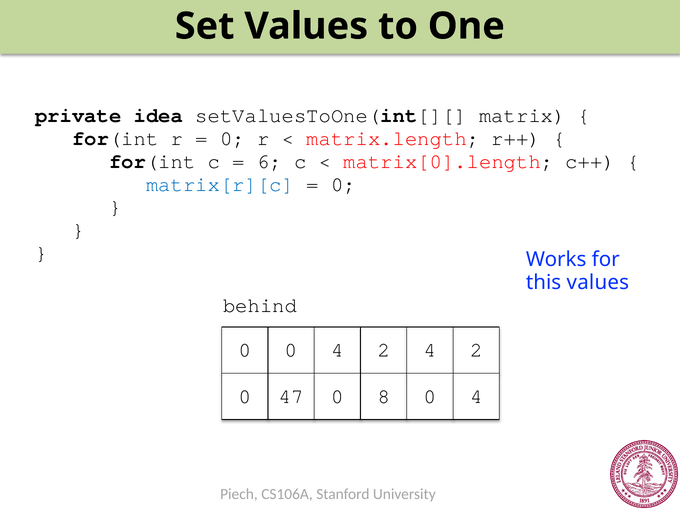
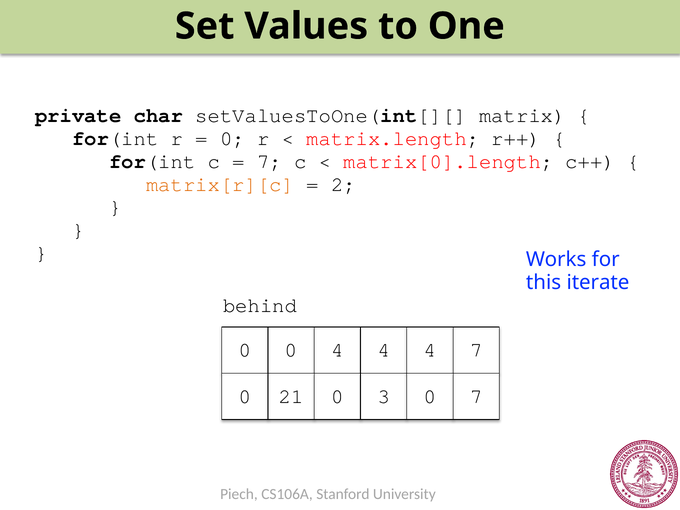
idea: idea -> char
6 at (269, 161): 6 -> 7
matrix[r][c colour: blue -> orange
0 at (343, 184): 0 -> 2
this values: values -> iterate
0 4 2: 2 -> 4
2 at (476, 350): 2 -> 7
47: 47 -> 21
8: 8 -> 3
4 at (476, 396): 4 -> 7
